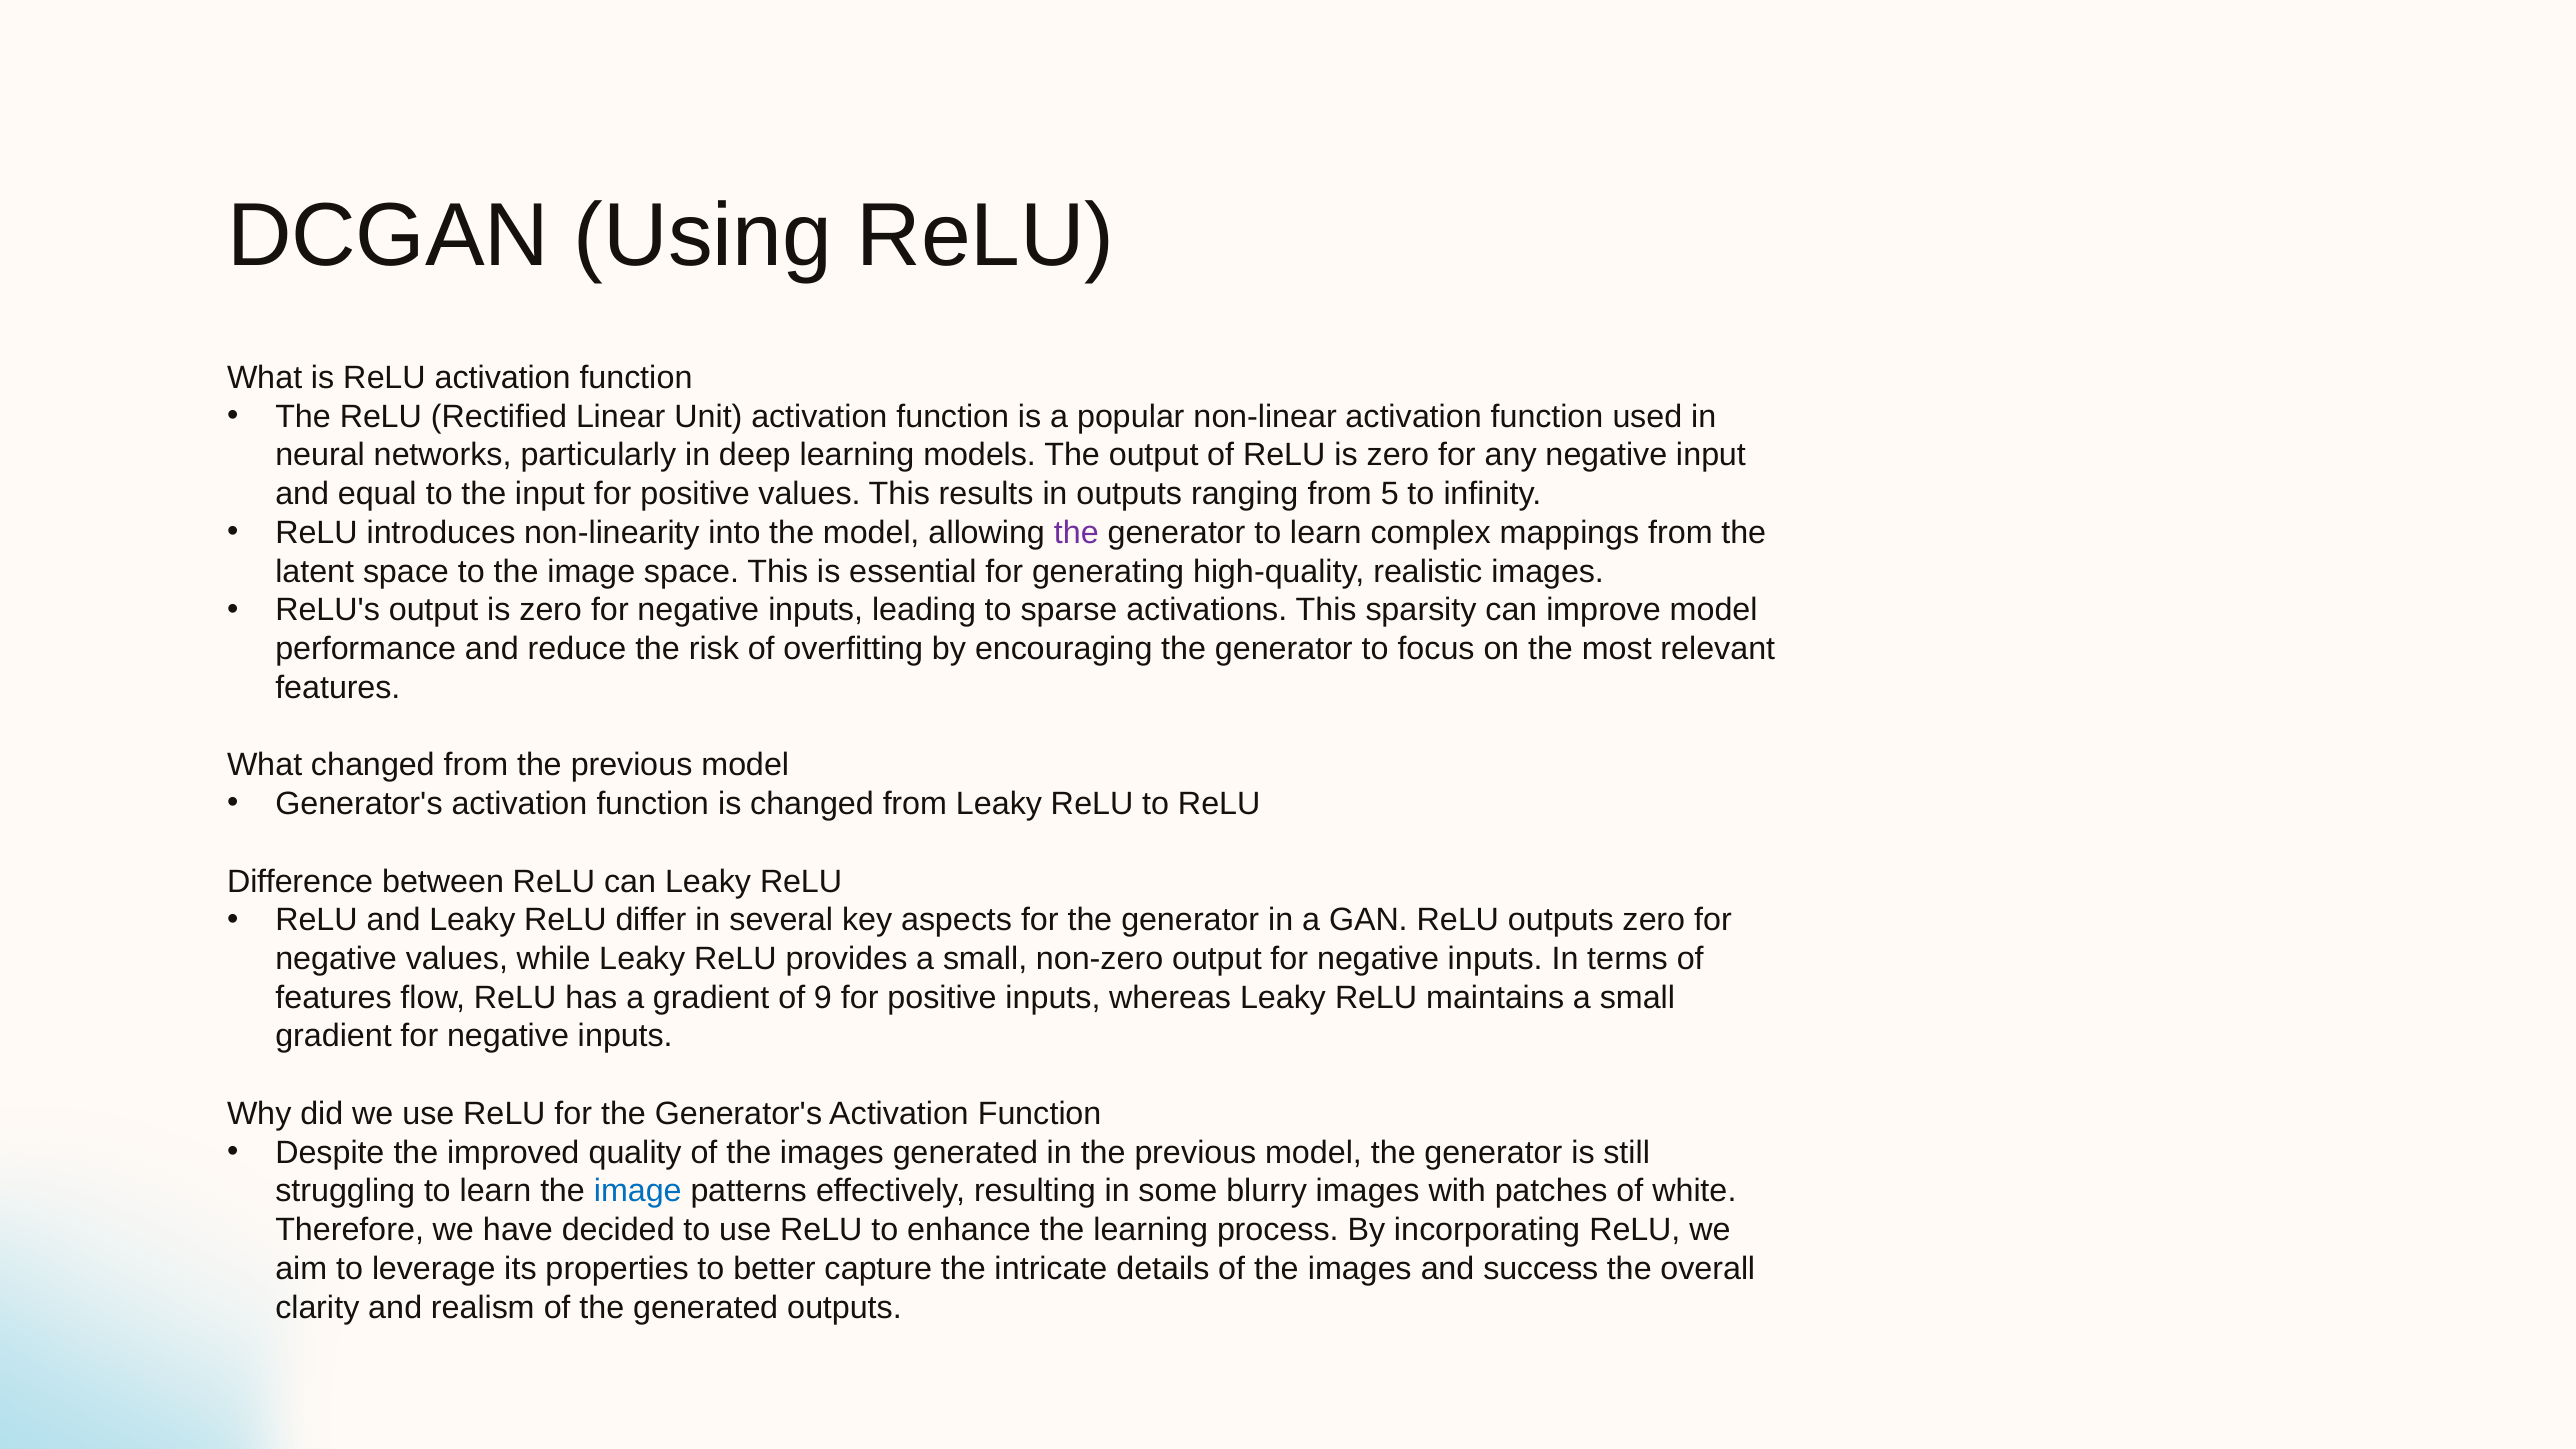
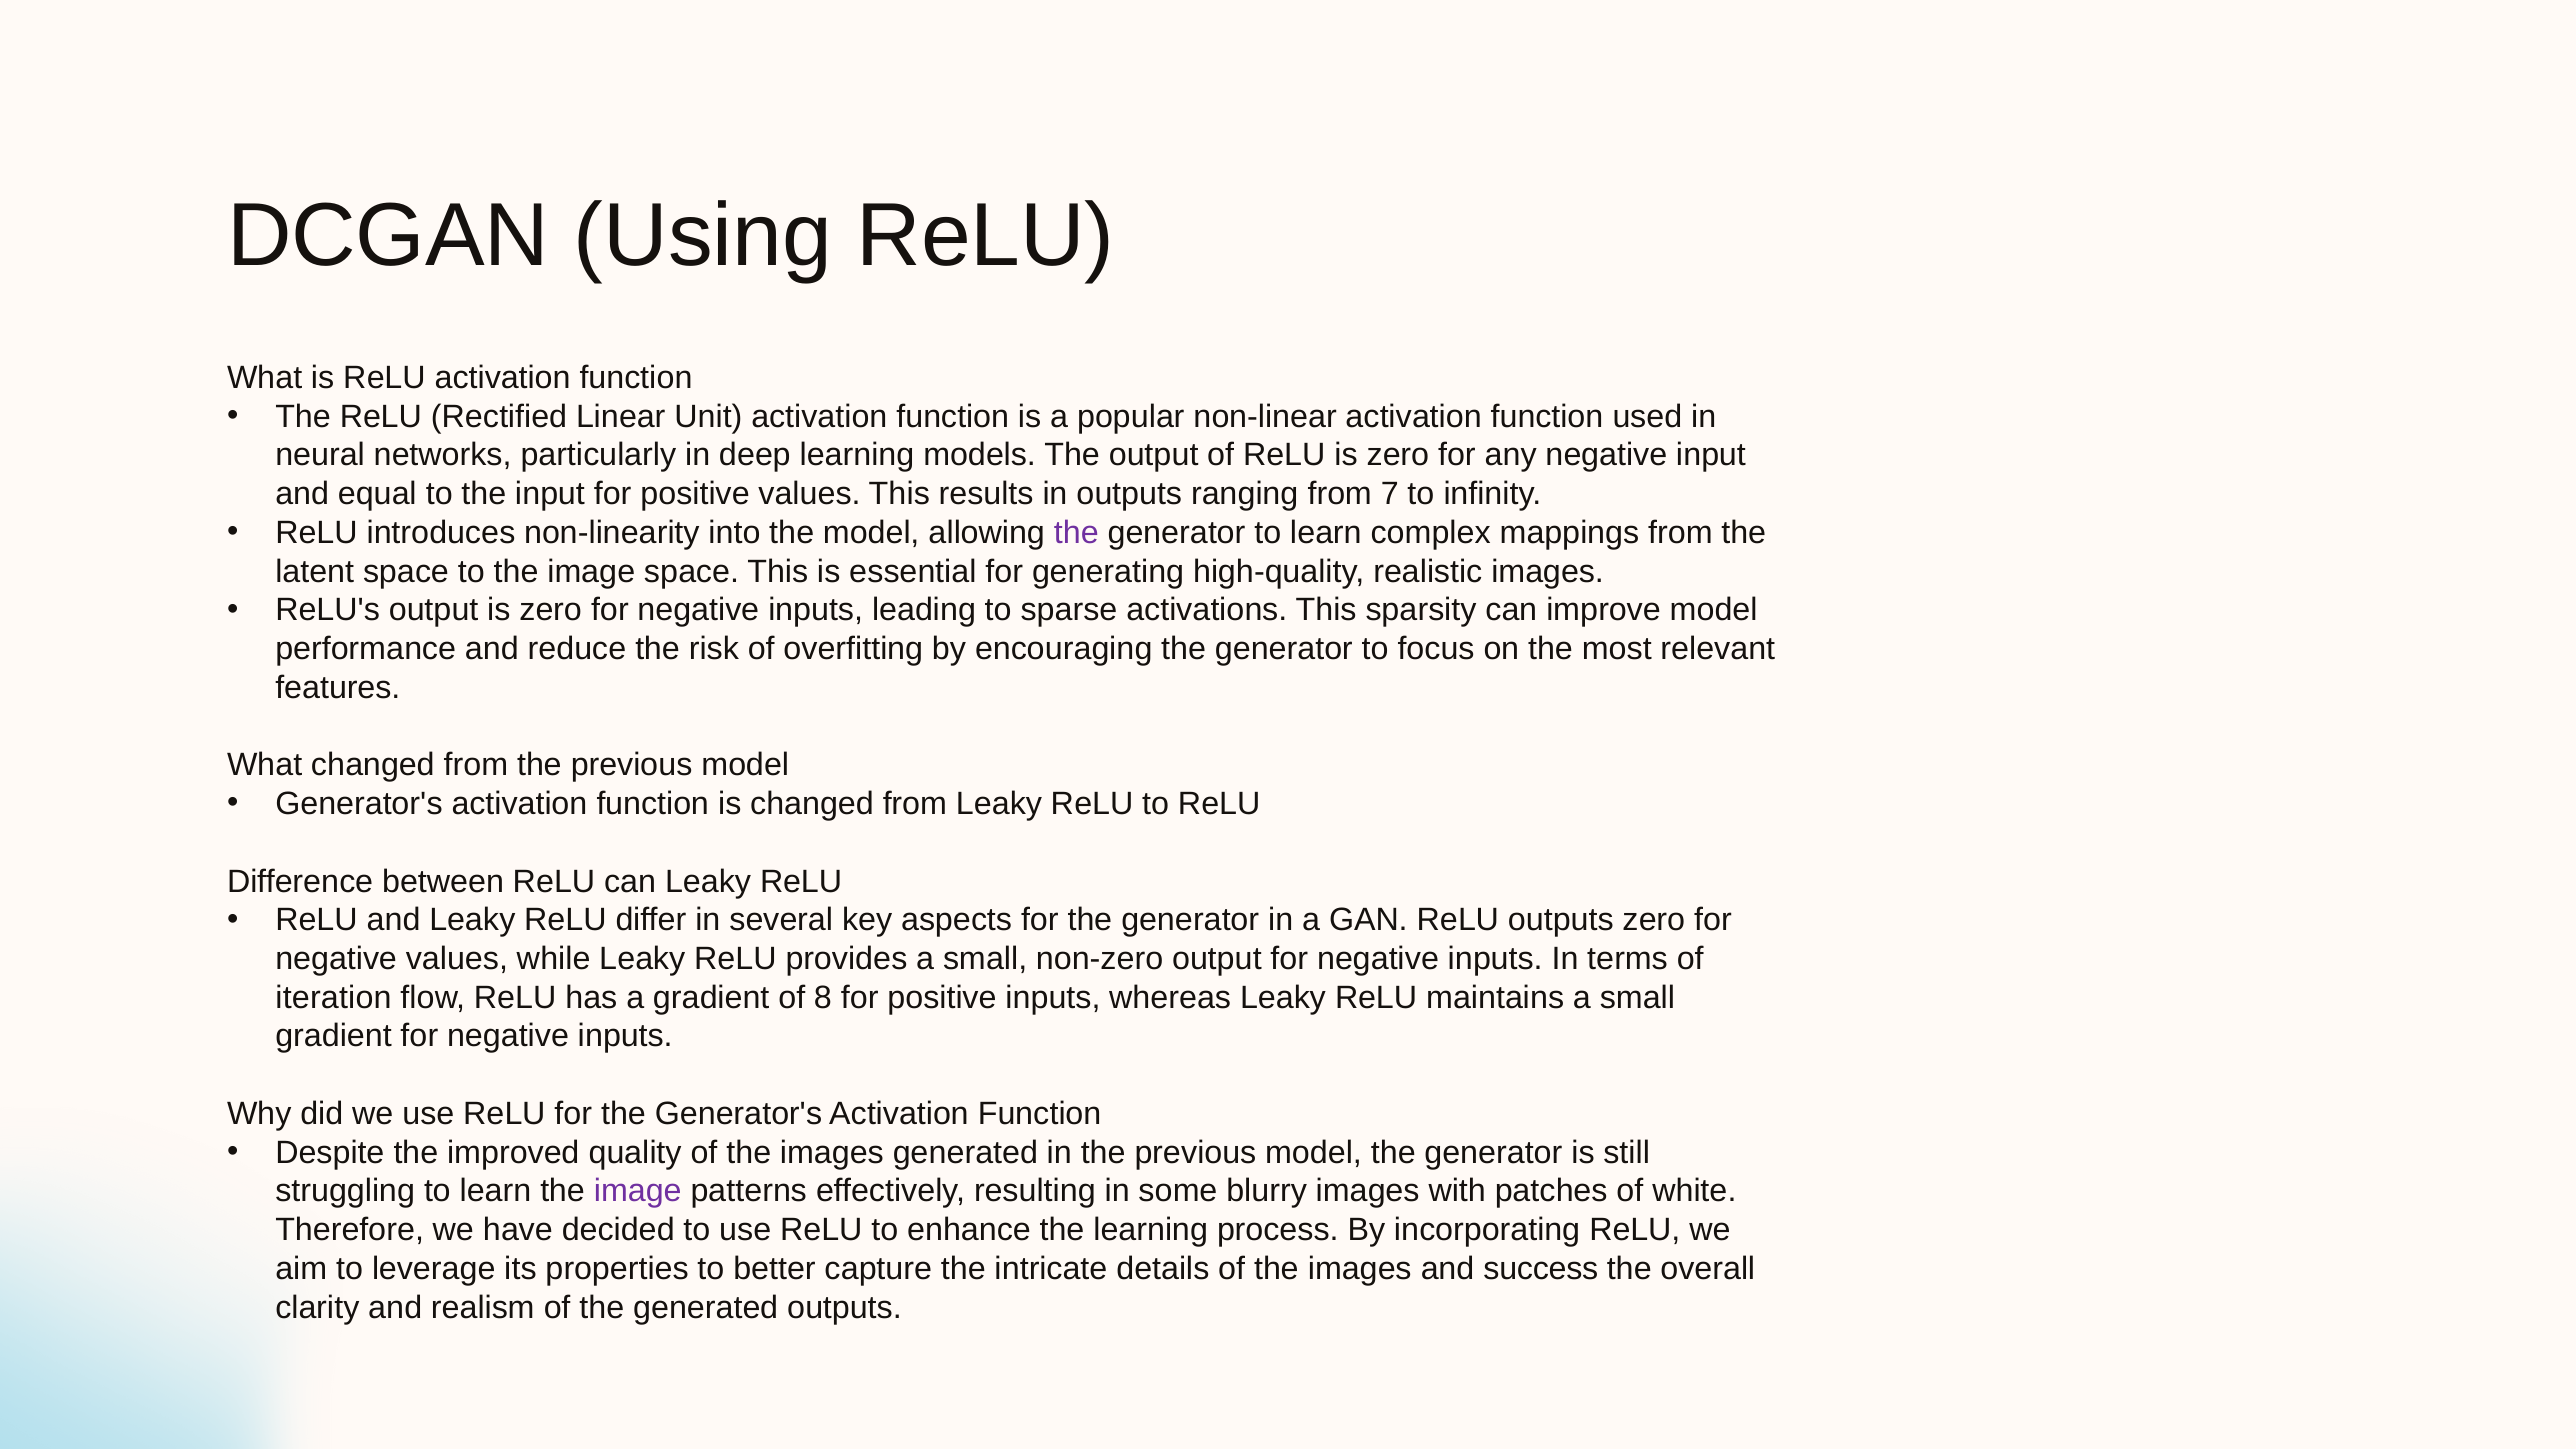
5: 5 -> 7
features at (334, 998): features -> iteration
9: 9 -> 8
image at (638, 1191) colour: blue -> purple
